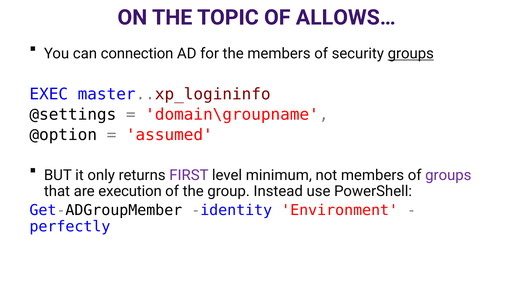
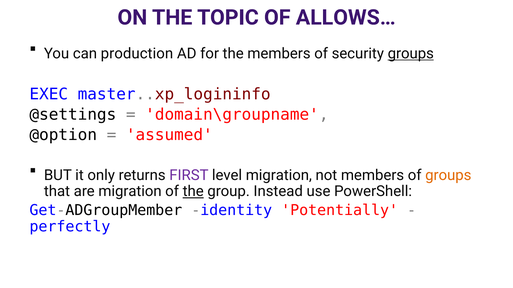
connection: connection -> production
level minimum: minimum -> migration
groups at (448, 176) colour: purple -> orange
are execution: execution -> migration
the at (193, 192) underline: none -> present
Environment: Environment -> Potentially
